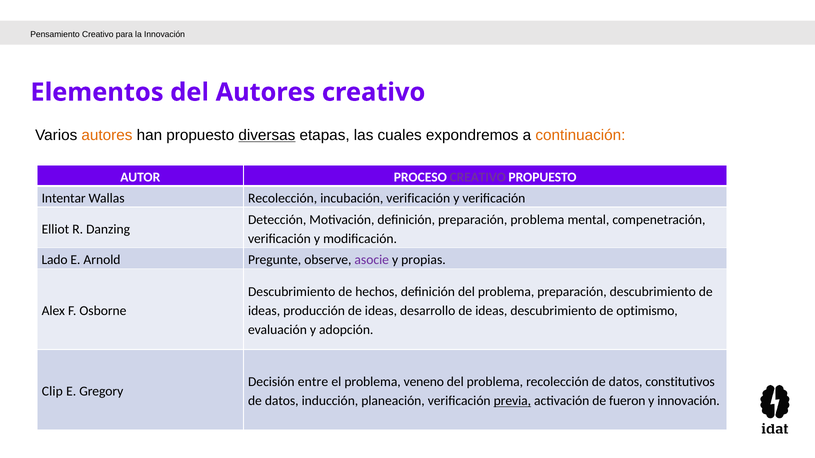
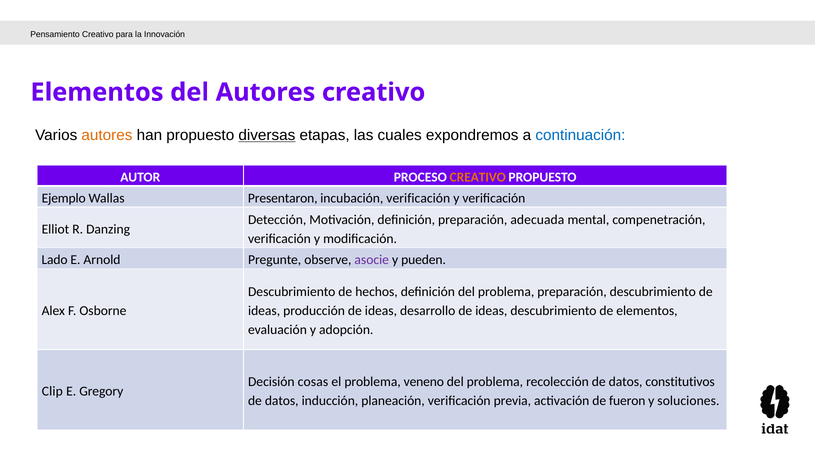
continuación colour: orange -> blue
CREATIVO at (478, 178) colour: purple -> orange
Intentar: Intentar -> Ejemplo
Wallas Recolección: Recolección -> Presentaron
preparación problema: problema -> adecuada
propias: propias -> pueden
de optimismo: optimismo -> elementos
entre: entre -> cosas
previa underline: present -> none
y innovación: innovación -> soluciones
